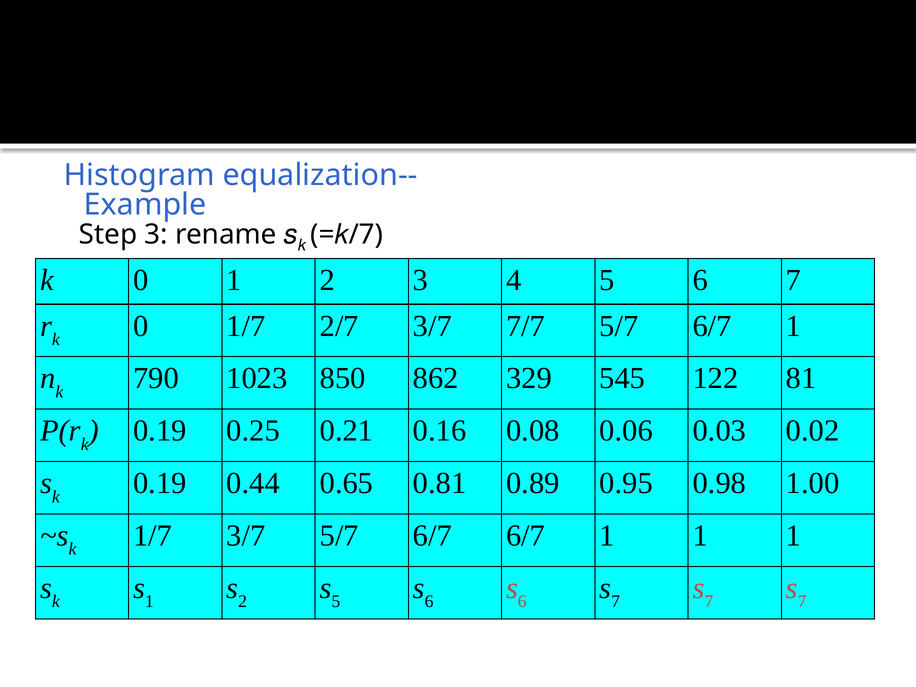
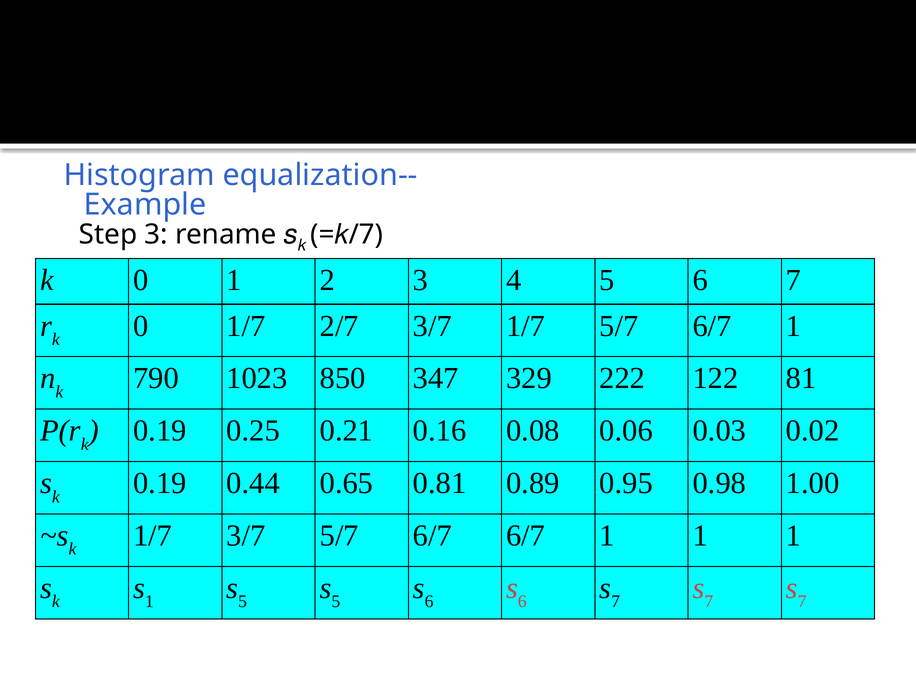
3/7 7/7: 7/7 -> 1/7
862: 862 -> 347
545: 545 -> 222
2 at (243, 602): 2 -> 5
